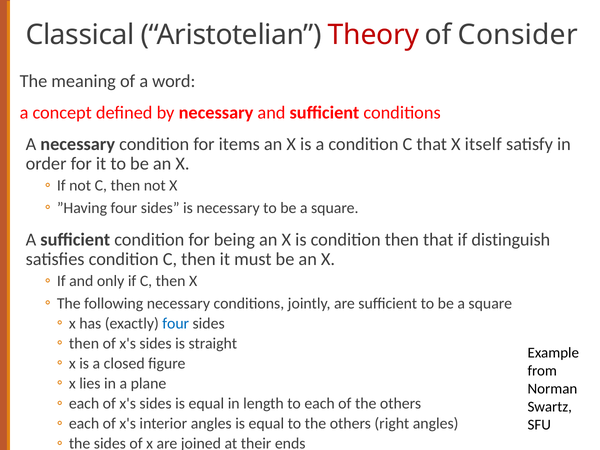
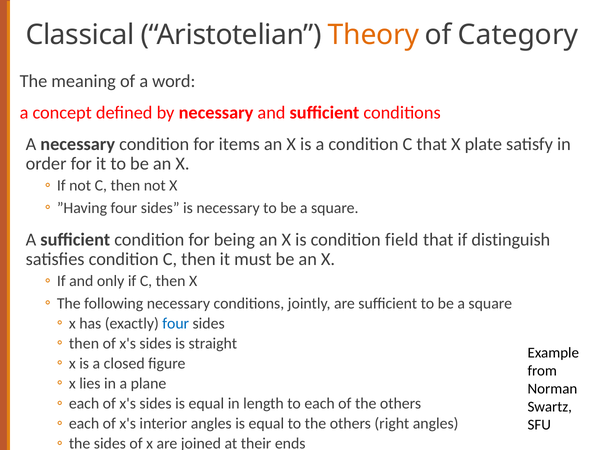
Theory colour: red -> orange
Consider: Consider -> Category
itself: itself -> plate
condition then: then -> field
